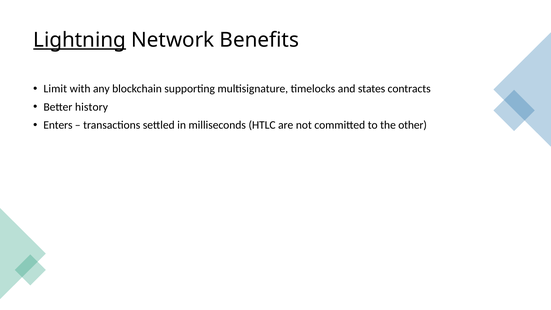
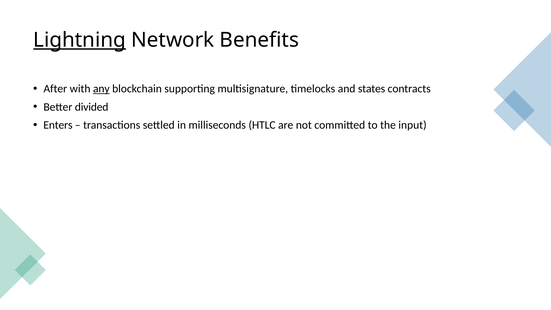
Limit: Limit -> After
any underline: none -> present
history: history -> divided
other: other -> input
